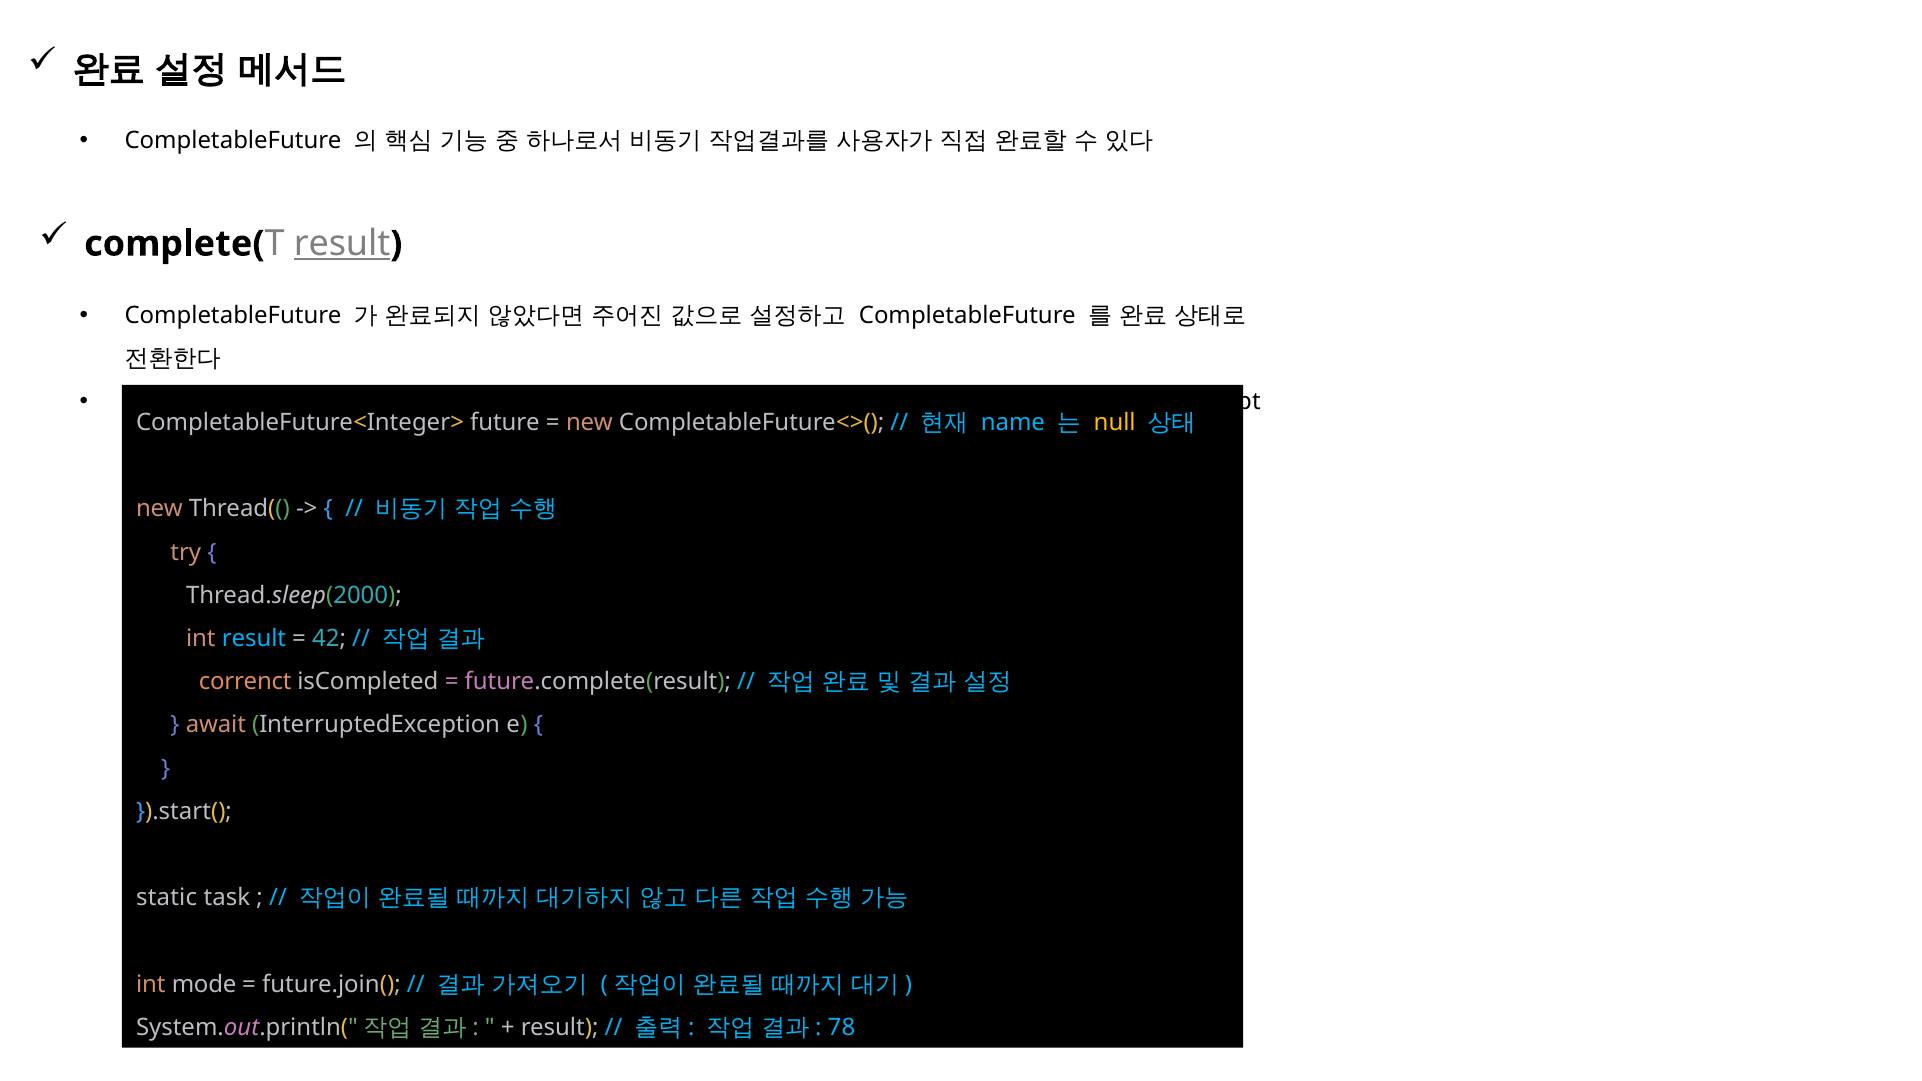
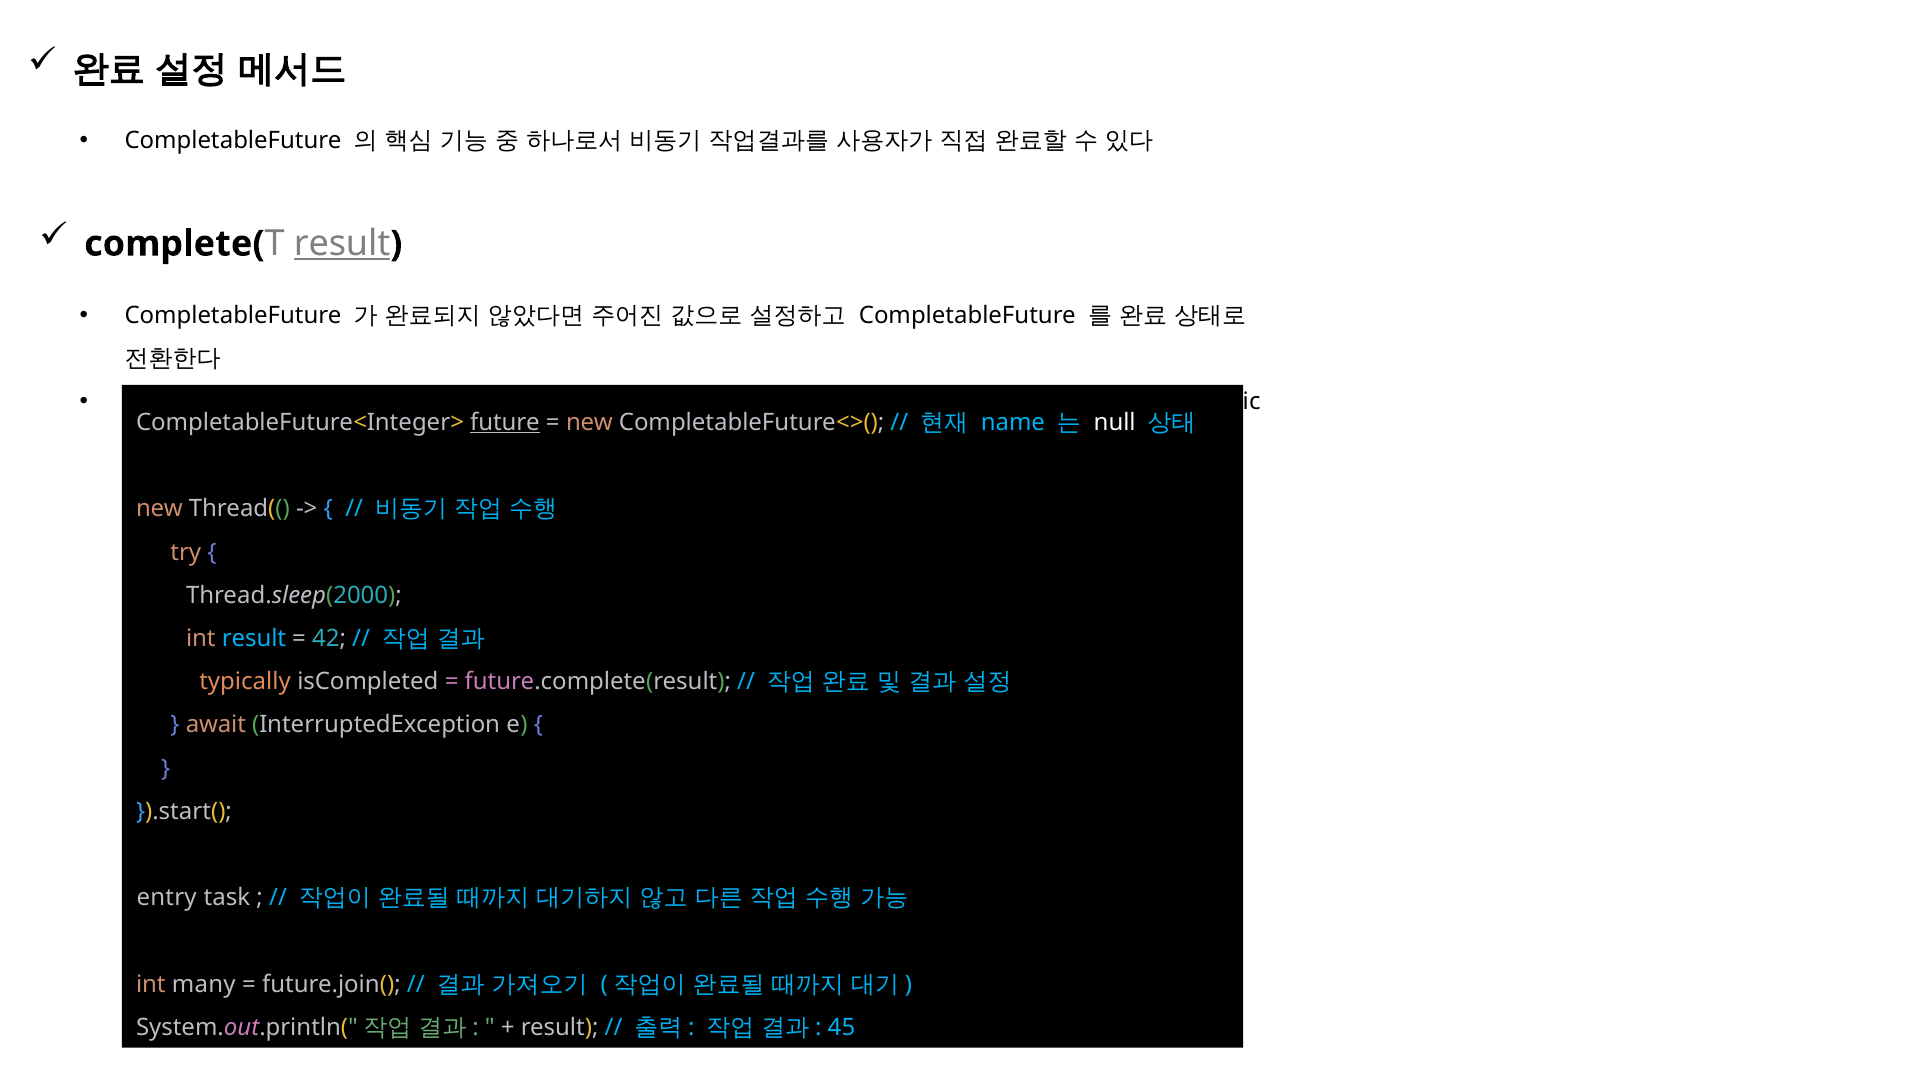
dept: dept -> staic
future underline: none -> present
null colour: yellow -> white
correnct: correnct -> typically
static: static -> entry
mode: mode -> many
78: 78 -> 45
